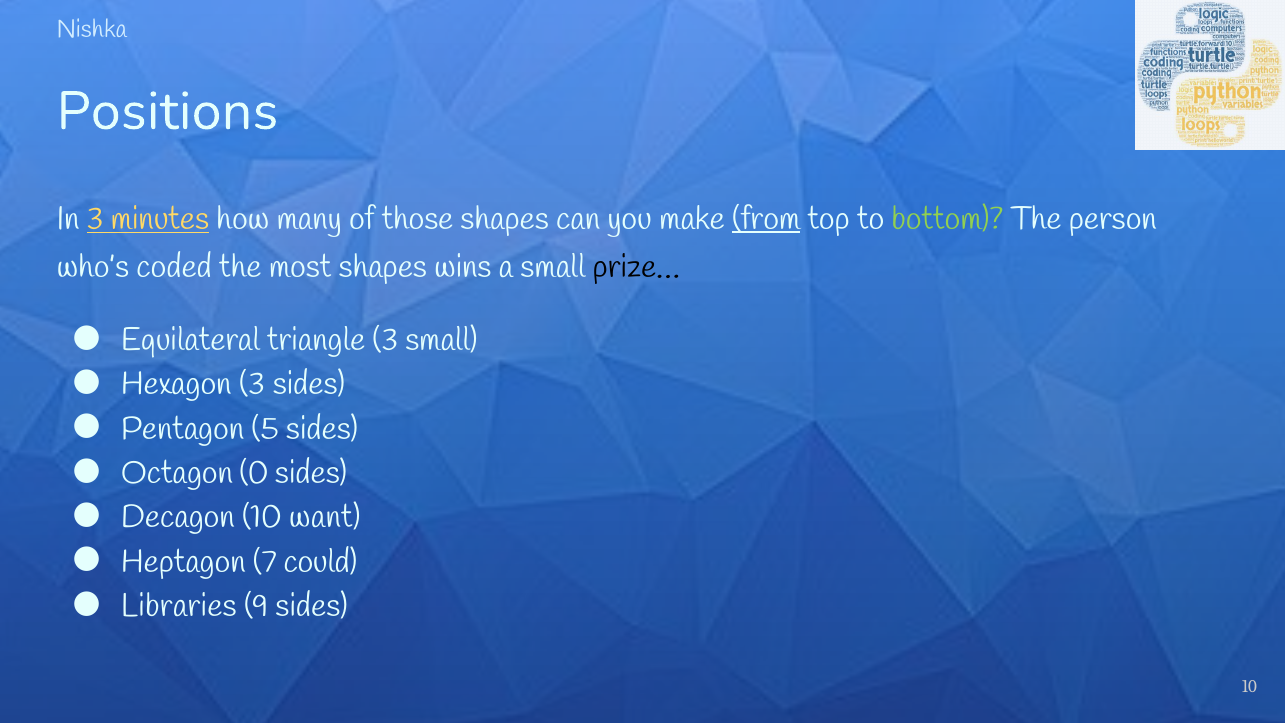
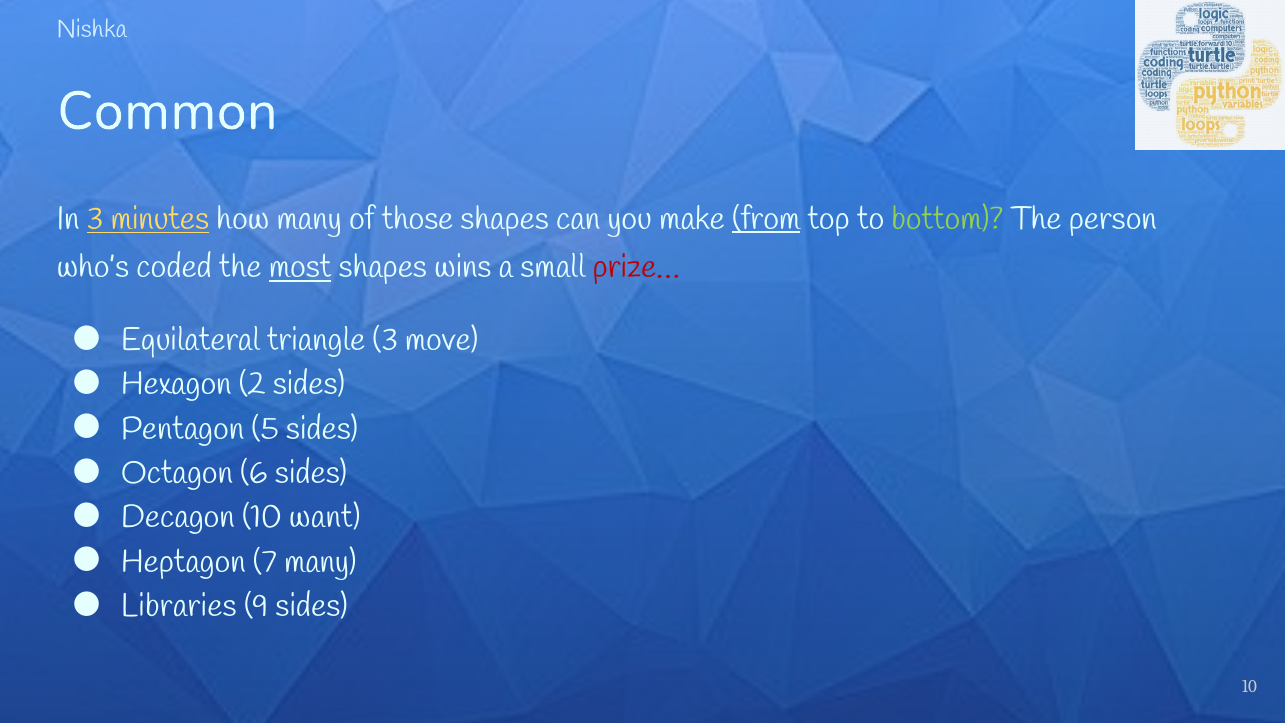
Positions: Positions -> Common
most underline: none -> present
prize… colour: black -> red
3 small: small -> move
Hexagon 3: 3 -> 2
0: 0 -> 6
7 could: could -> many
